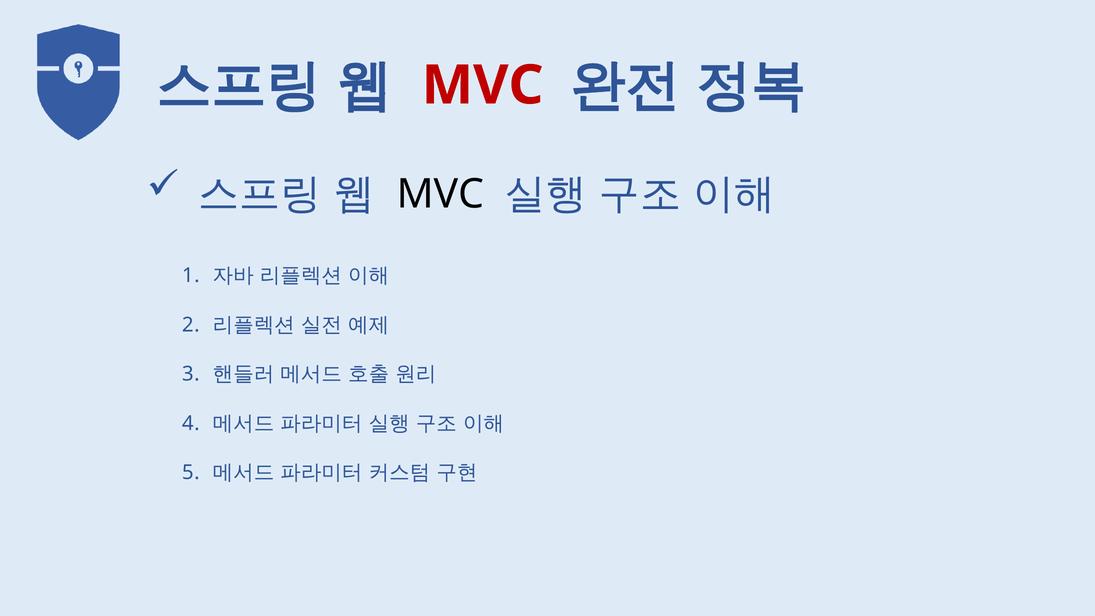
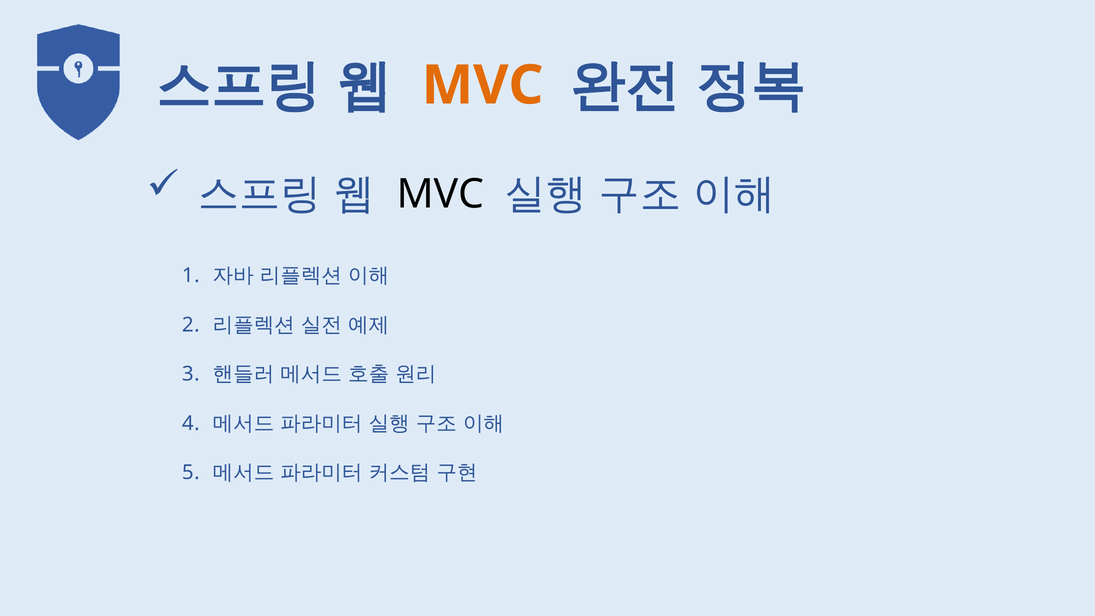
MVC at (483, 85) colour: red -> orange
